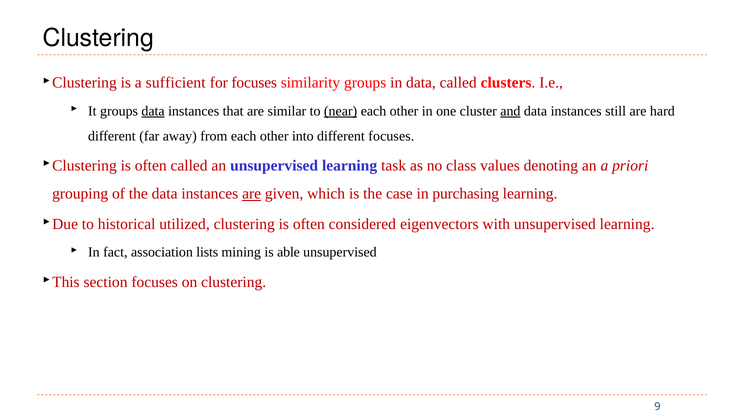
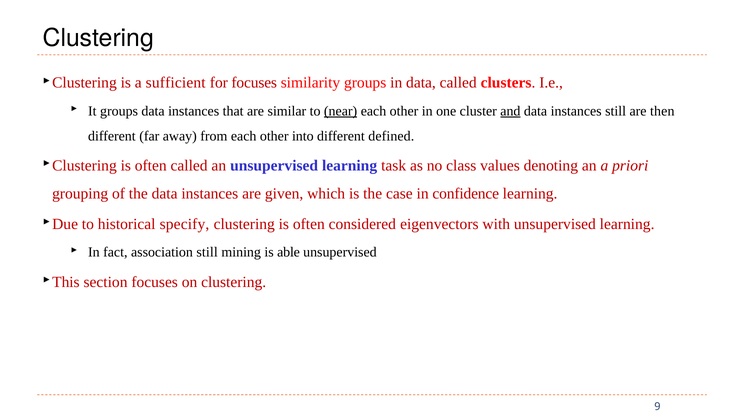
data at (153, 111) underline: present -> none
hard: hard -> then
different focuses: focuses -> defined
are at (252, 194) underline: present -> none
purchasing: purchasing -> confidence
utilized: utilized -> specify
association lists: lists -> still
